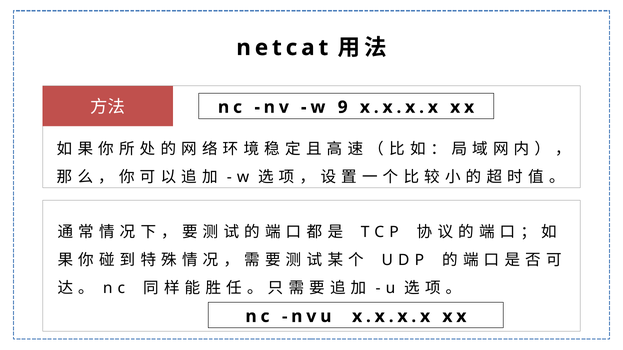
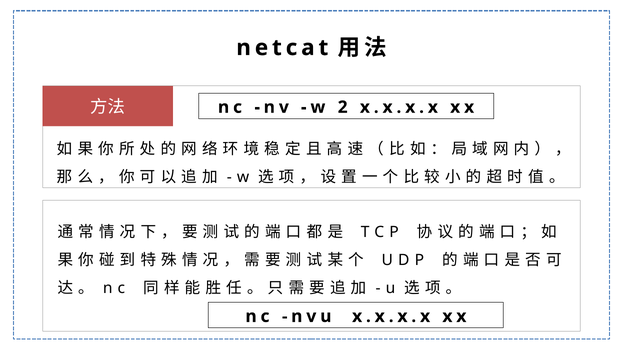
9: 9 -> 2
